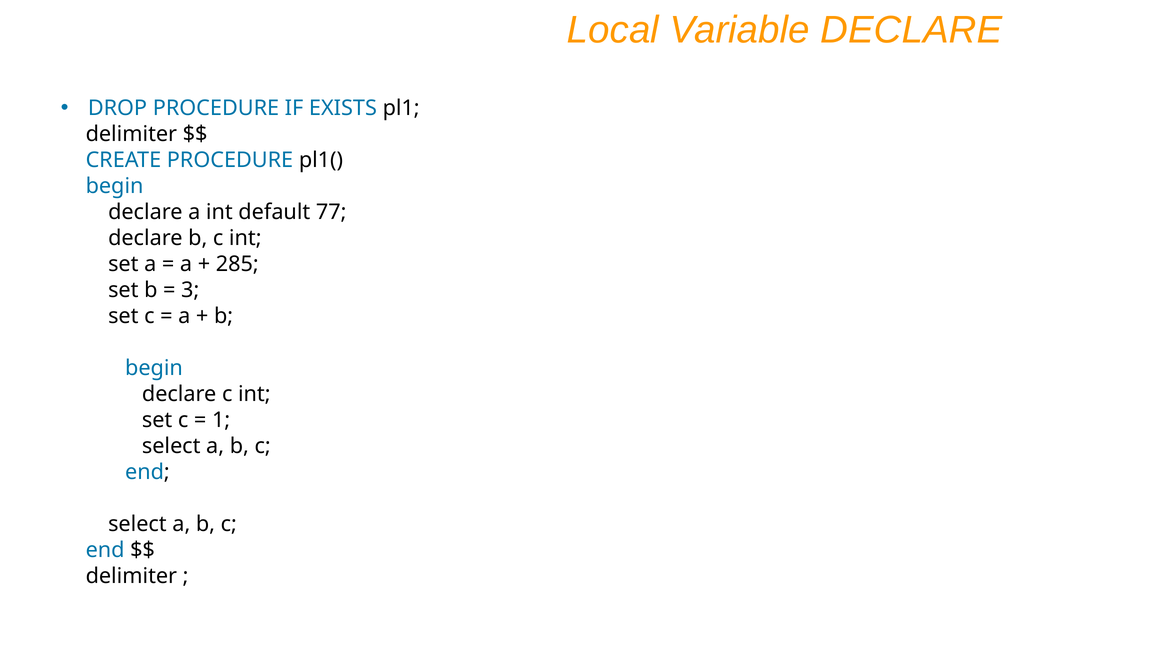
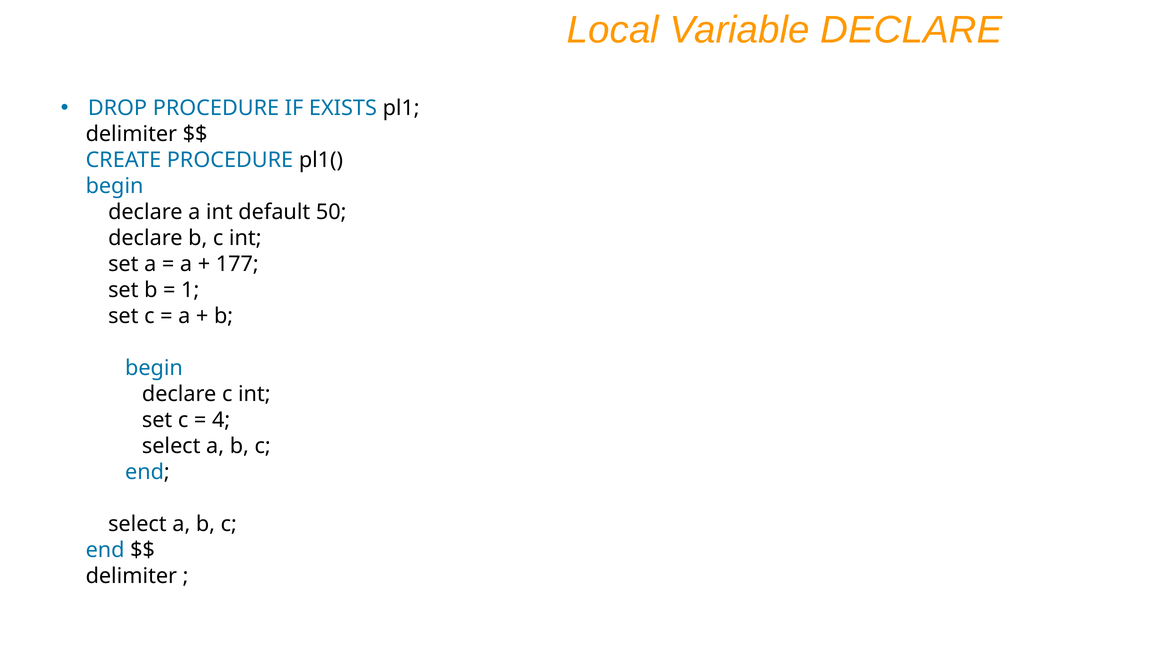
77: 77 -> 50
285: 285 -> 177
3: 3 -> 1
1: 1 -> 4
